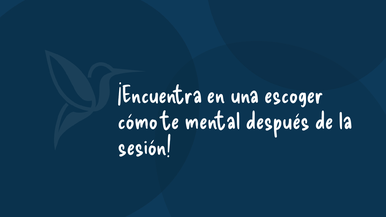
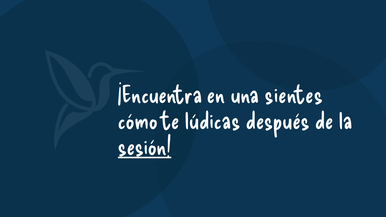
escoger: escoger -> sientes
mental: mental -> lúdicas
sesión underline: none -> present
